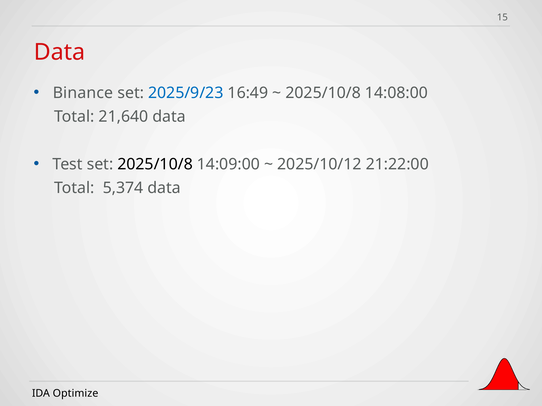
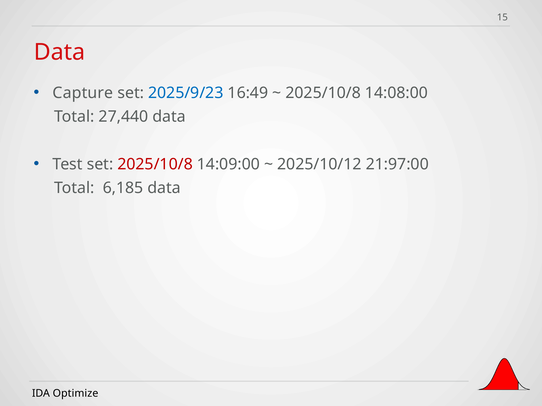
Binance: Binance -> Capture
21,640: 21,640 -> 27,440
2025/10/8 at (155, 164) colour: black -> red
21:22:00: 21:22:00 -> 21:97:00
5,374: 5,374 -> 6,185
